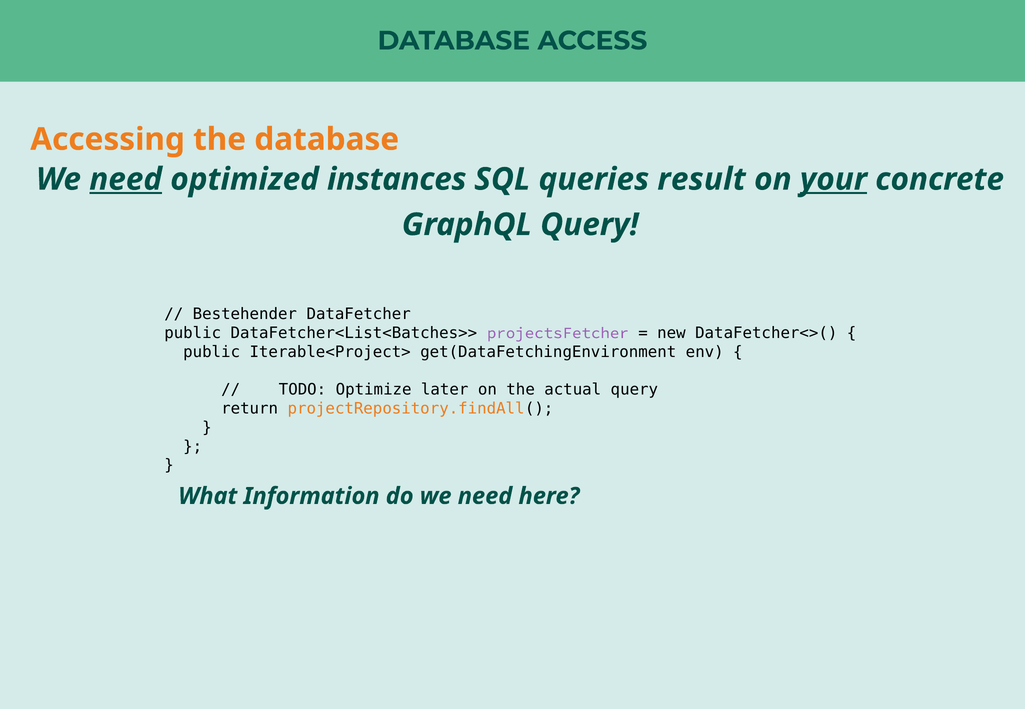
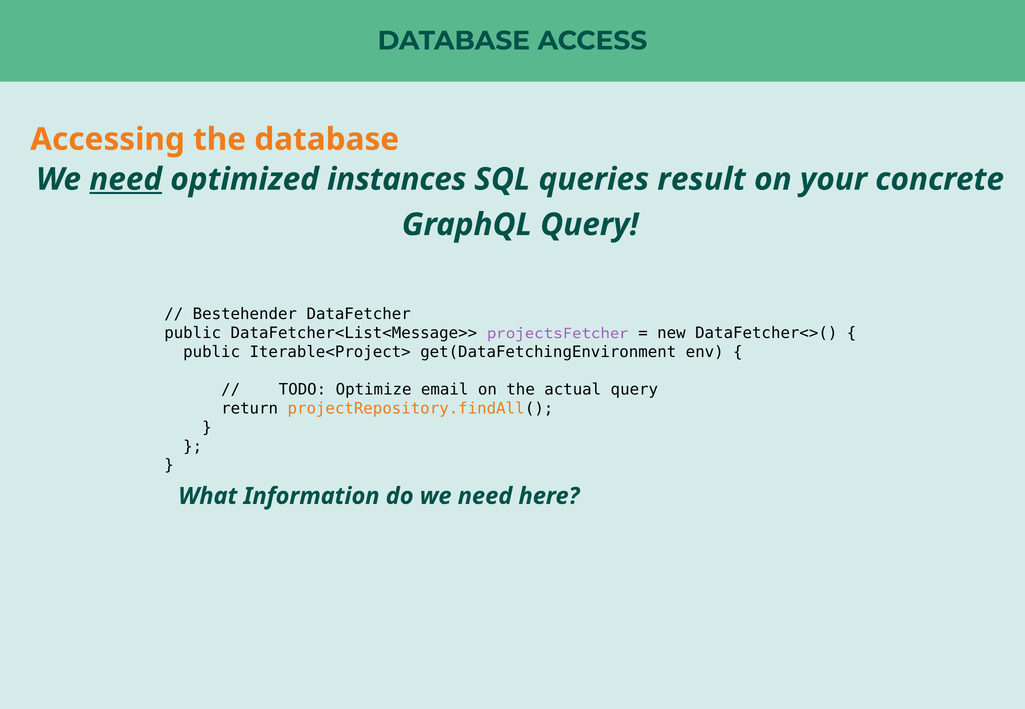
your underline: present -> none
DataFetcher<List<Batches>>: DataFetcher<List<Batches>> -> DataFetcher<List<Message>>
later: later -> email
